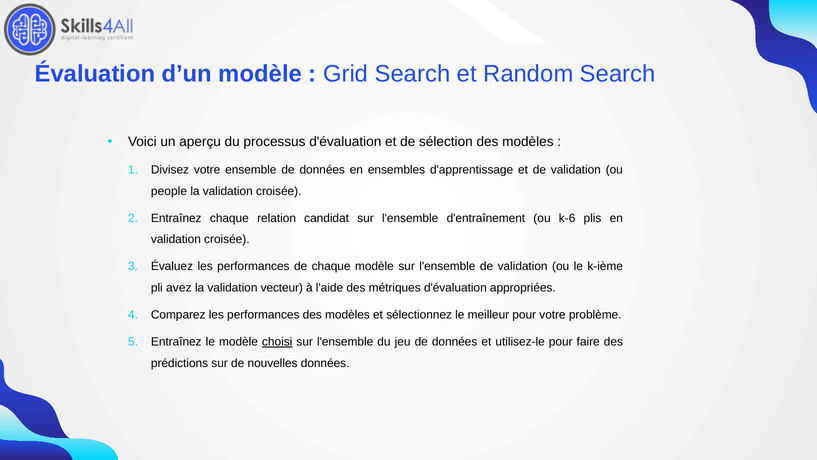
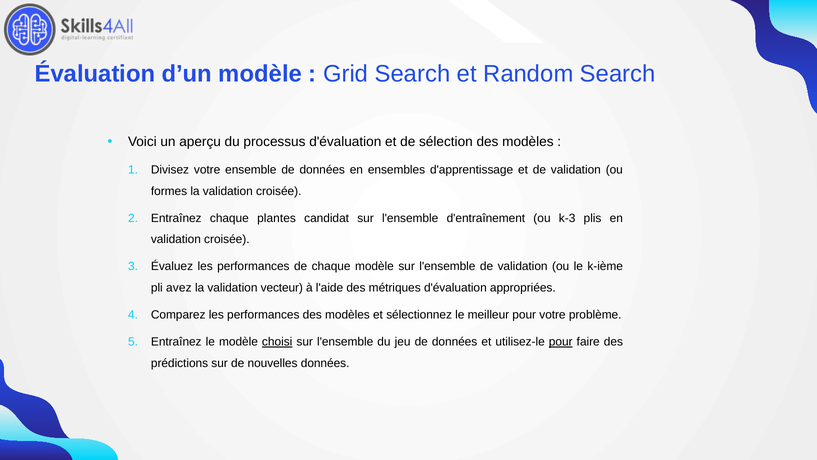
people: people -> formes
relation: relation -> plantes
k-6: k-6 -> k-3
pour at (561, 341) underline: none -> present
